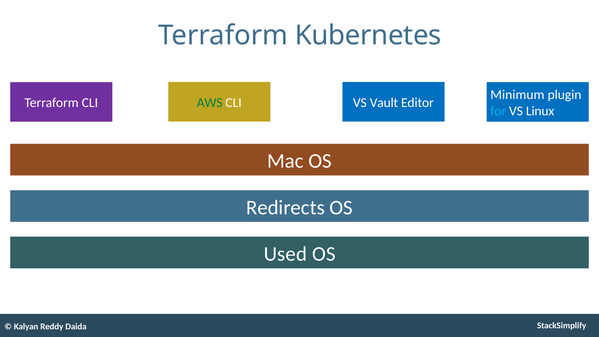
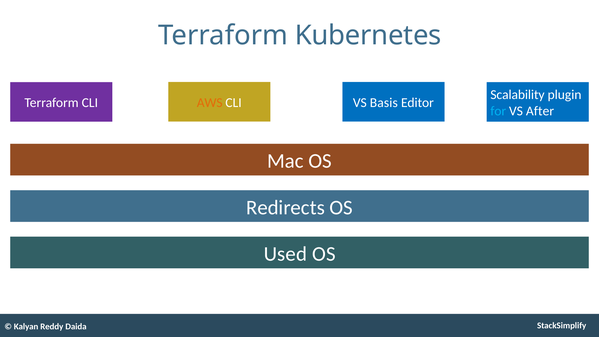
Minimum: Minimum -> Scalability
AWS colour: green -> orange
Vault: Vault -> Basis
Linux: Linux -> After
